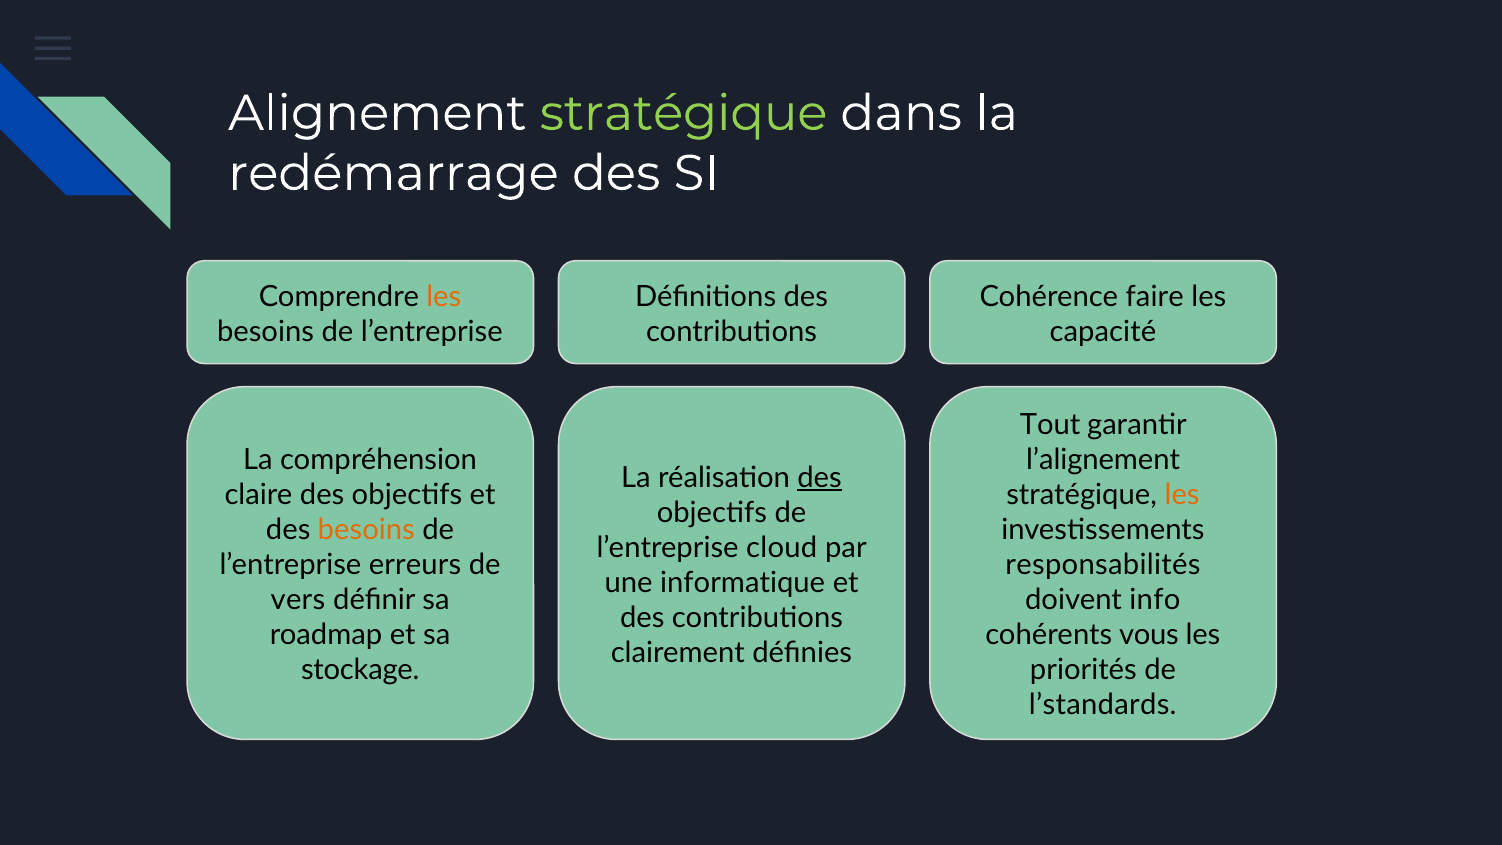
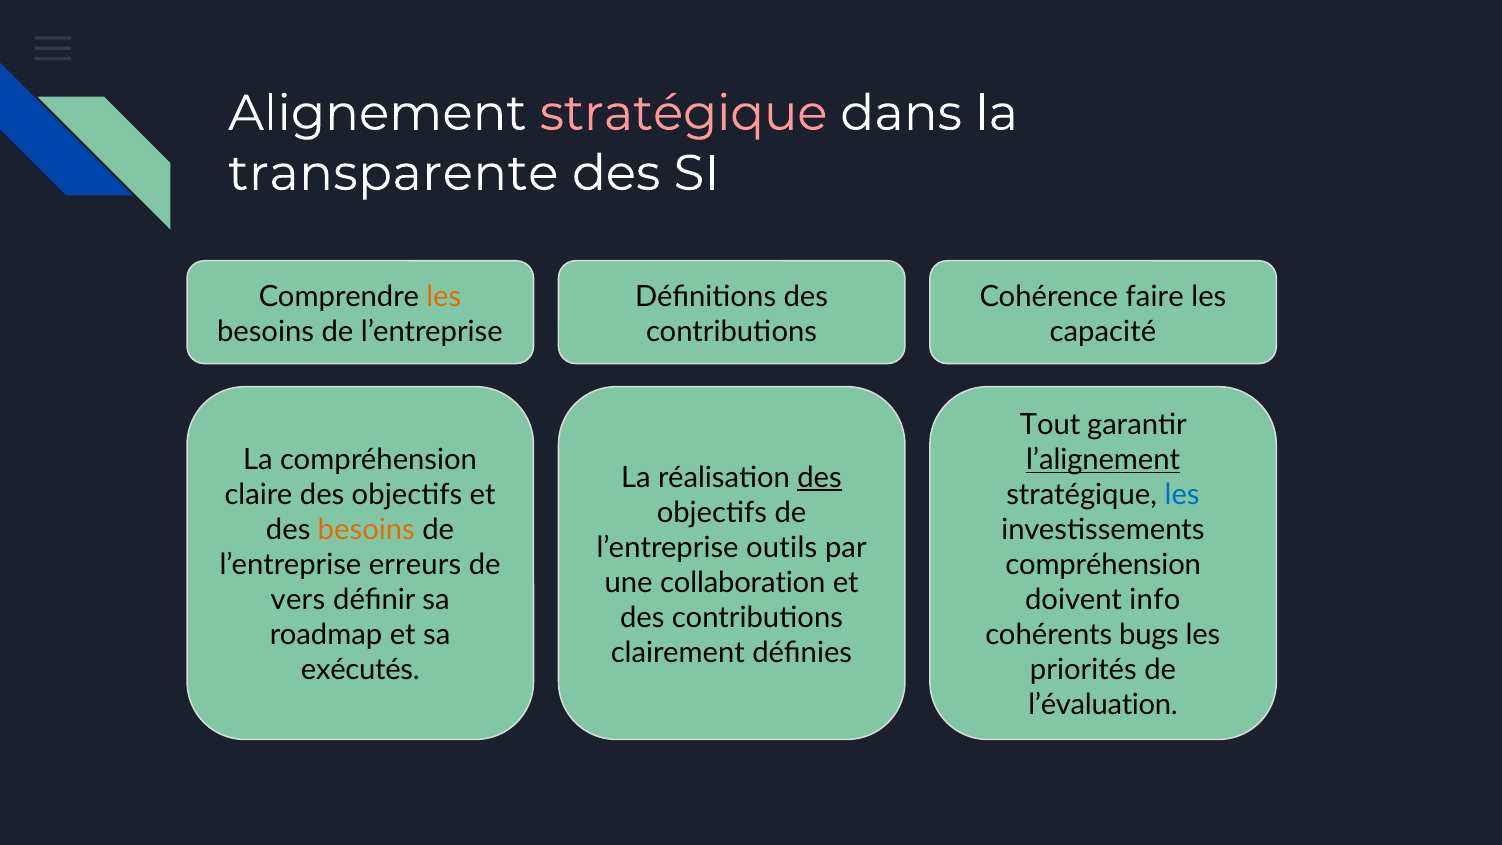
stratégique at (684, 113) colour: light green -> pink
redémarrage: redémarrage -> transparente
l’alignement underline: none -> present
les at (1182, 495) colour: orange -> blue
cloud: cloud -> outils
responsabilités at (1103, 565): responsabilités -> compréhension
informatique: informatique -> collaboration
vous: vous -> bugs
stockage: stockage -> exécutés
l’standards: l’standards -> l’évaluation
